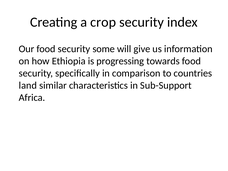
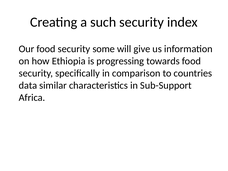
crop: crop -> such
land: land -> data
